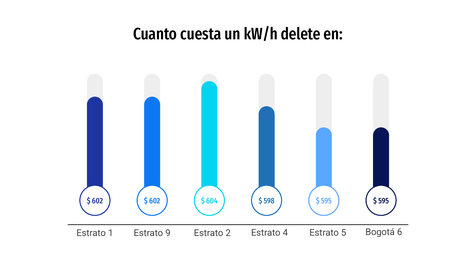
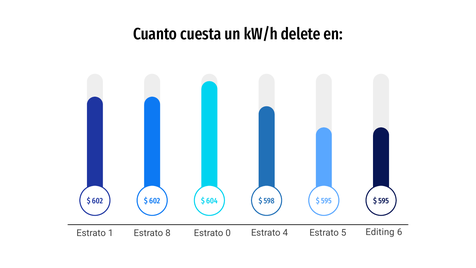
Bogotá: Bogotá -> Editing
9: 9 -> 8
2: 2 -> 0
